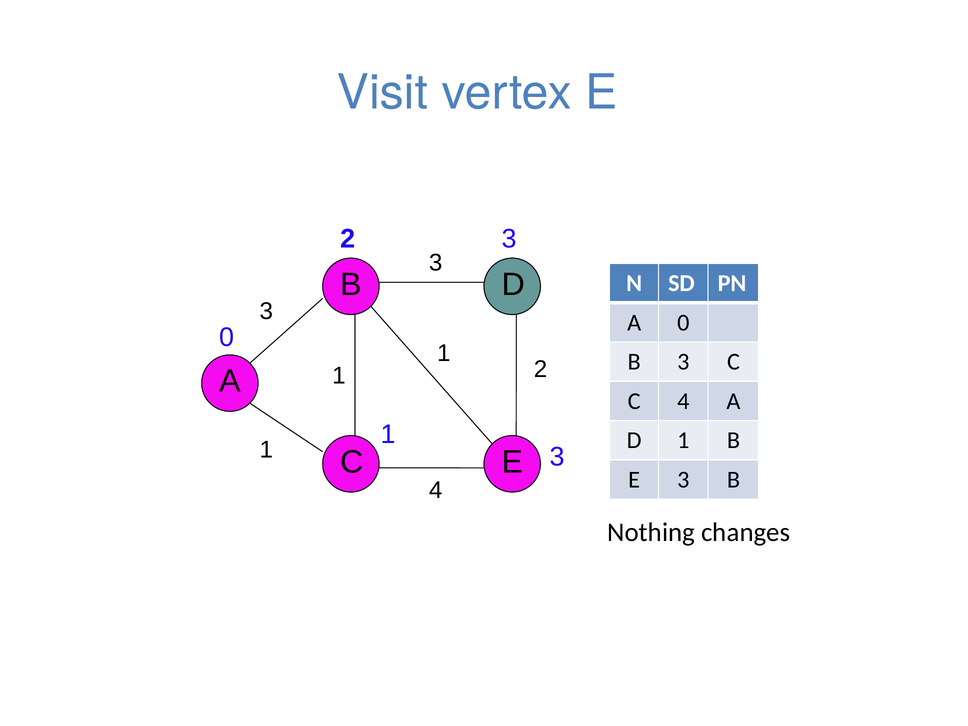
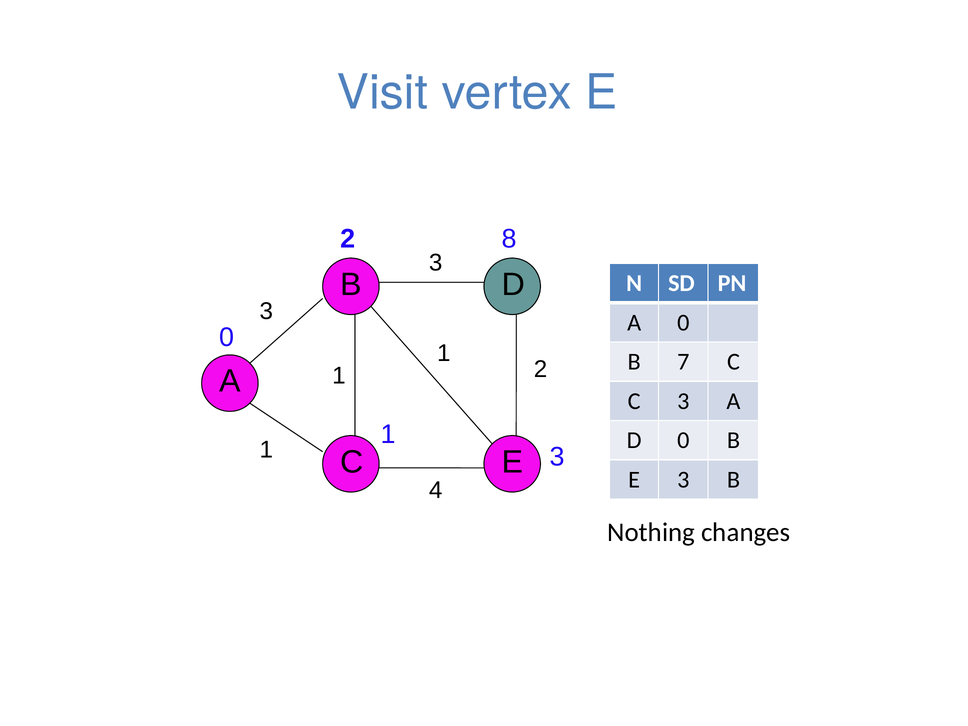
2 3: 3 -> 8
3 at (683, 362): 3 -> 7
C 4: 4 -> 3
1 at (683, 440): 1 -> 0
